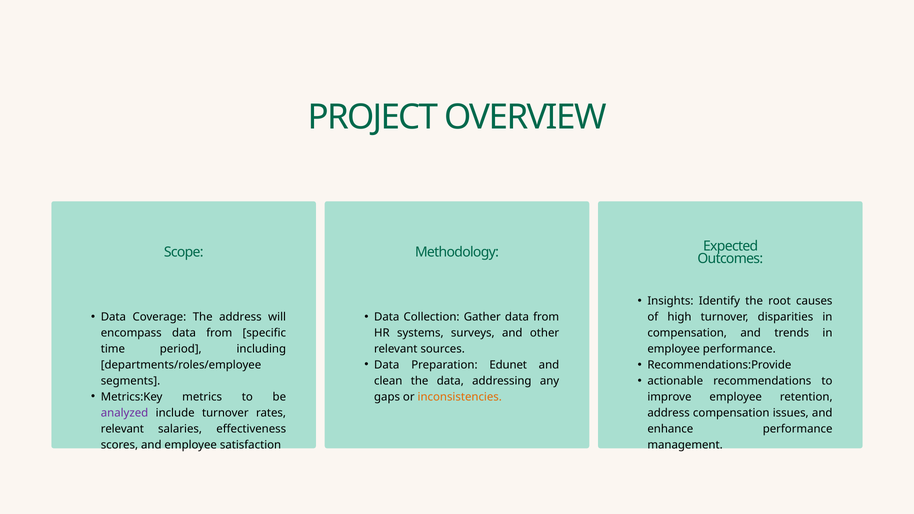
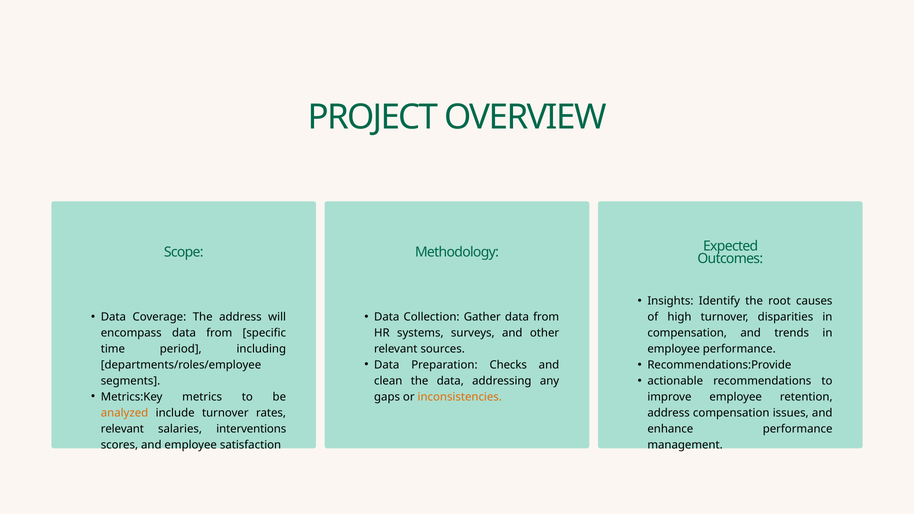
Edunet: Edunet -> Checks
analyzed colour: purple -> orange
effectiveness: effectiveness -> interventions
